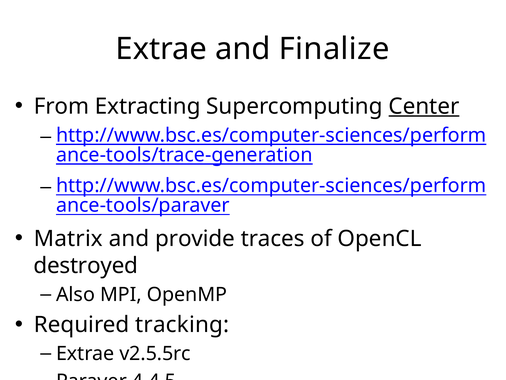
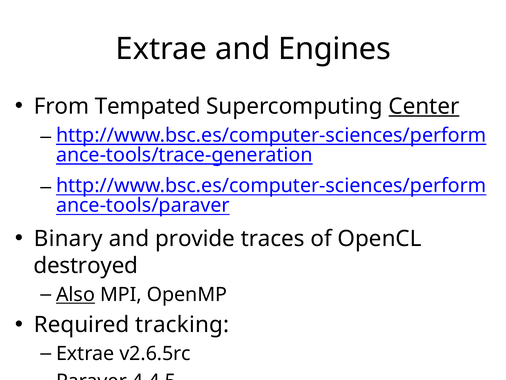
Finalize: Finalize -> Engines
Extracting: Extracting -> Tempated
Matrix: Matrix -> Binary
Also underline: none -> present
v2.5.5rc: v2.5.5rc -> v2.6.5rc
